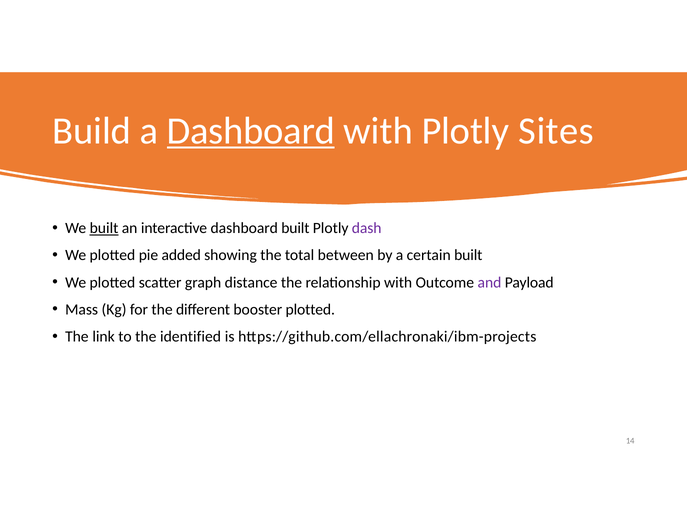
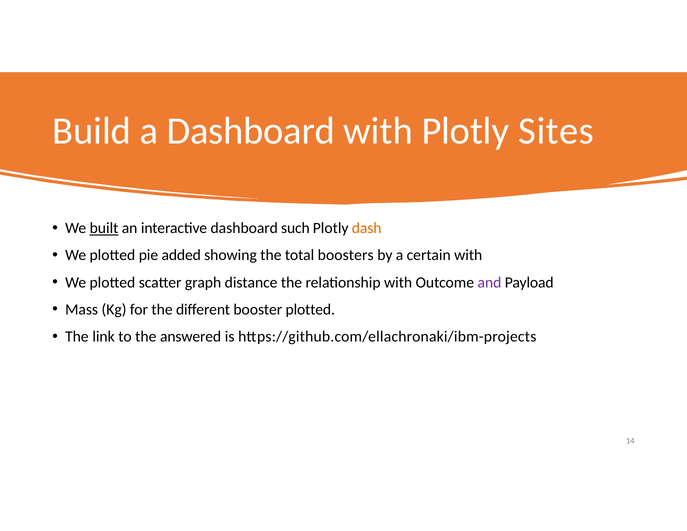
Dashboard at (251, 131) underline: present -> none
dashboard built: built -> such
dash colour: purple -> orange
between: between -> boosters
certain built: built -> with
identified: identified -> answered
